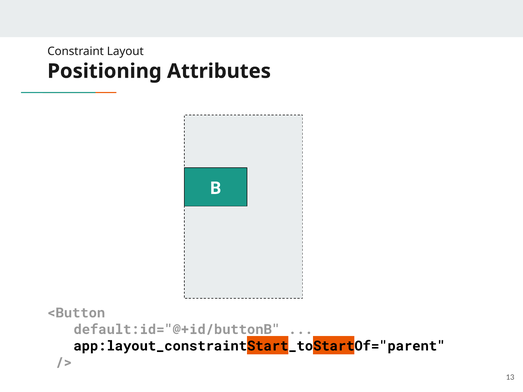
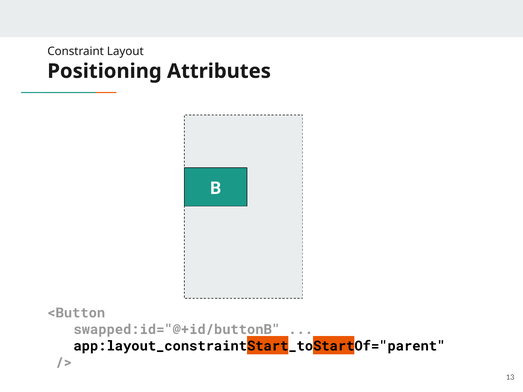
default:id="@+id/buttonB: default:id="@+id/buttonB -> swapped:id="@+id/buttonB
